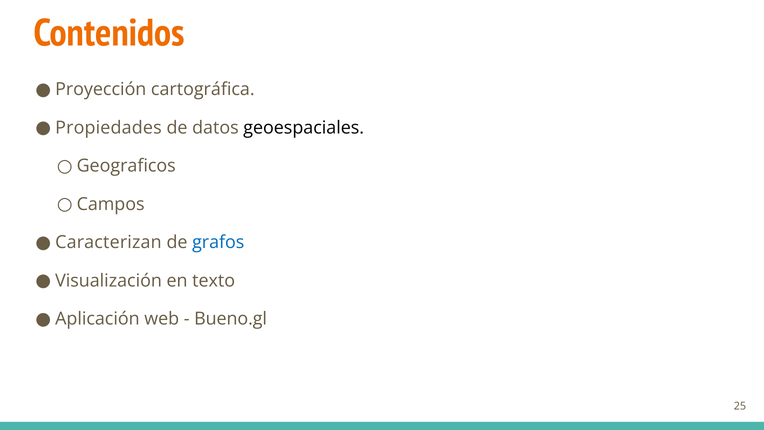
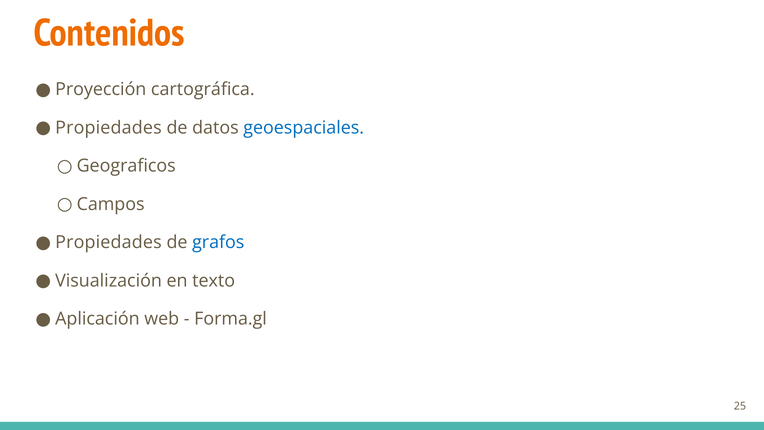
geoespaciales colour: black -> blue
Caracterizan at (108, 242): Caracterizan -> Propiedades
Bueno.gl: Bueno.gl -> Forma.gl
